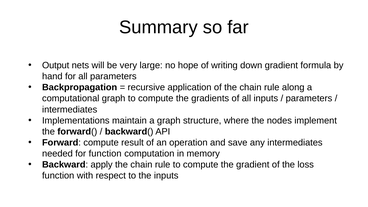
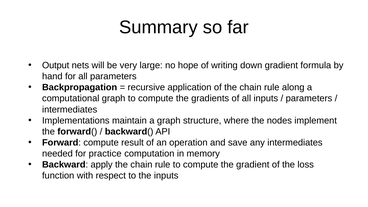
for function: function -> practice
